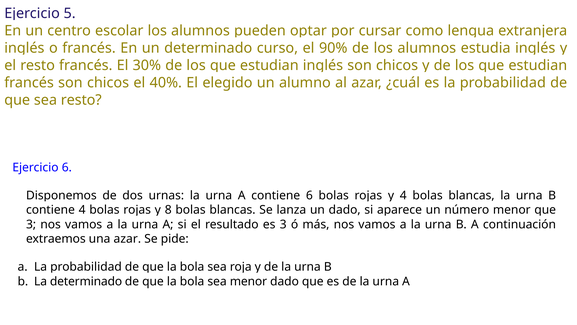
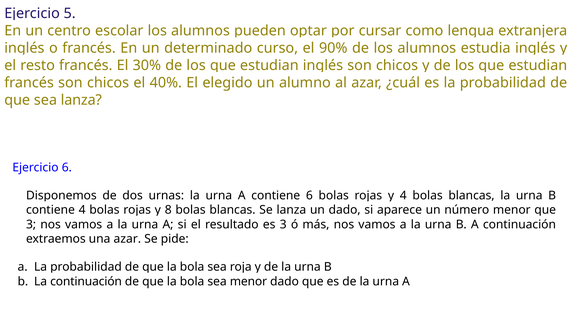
sea resto: resto -> lanza
La determinado: determinado -> continuación
